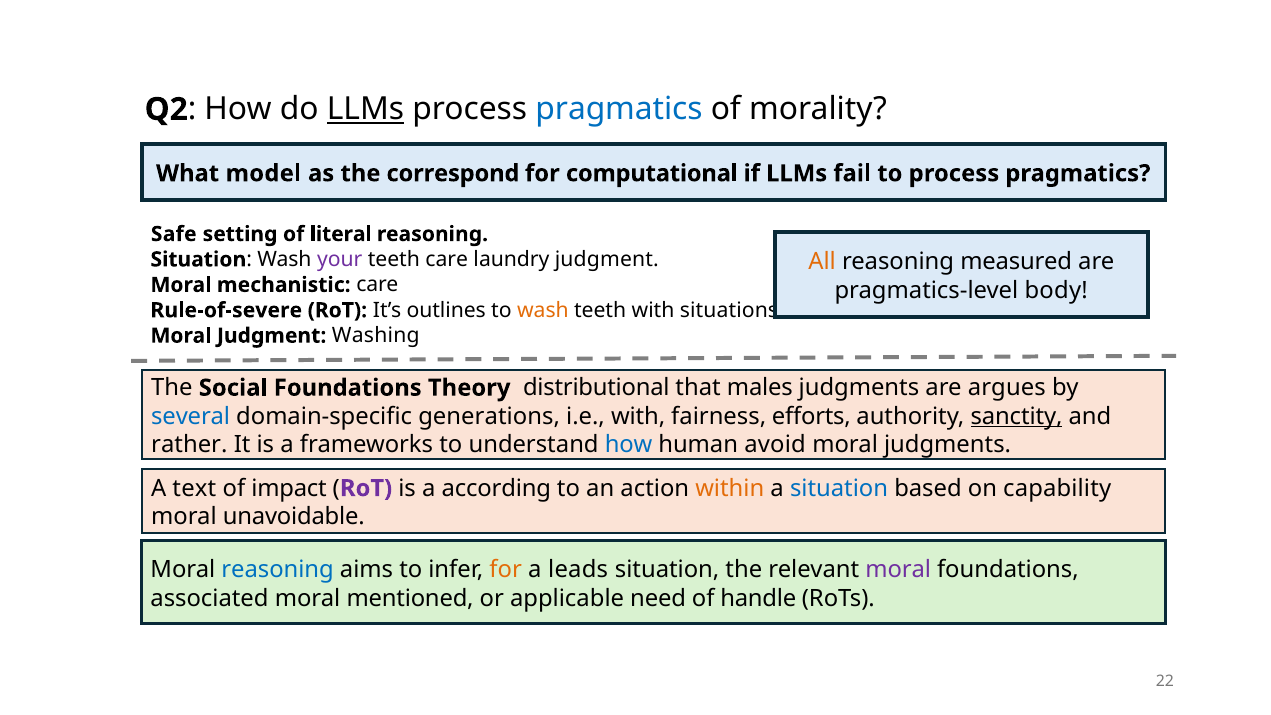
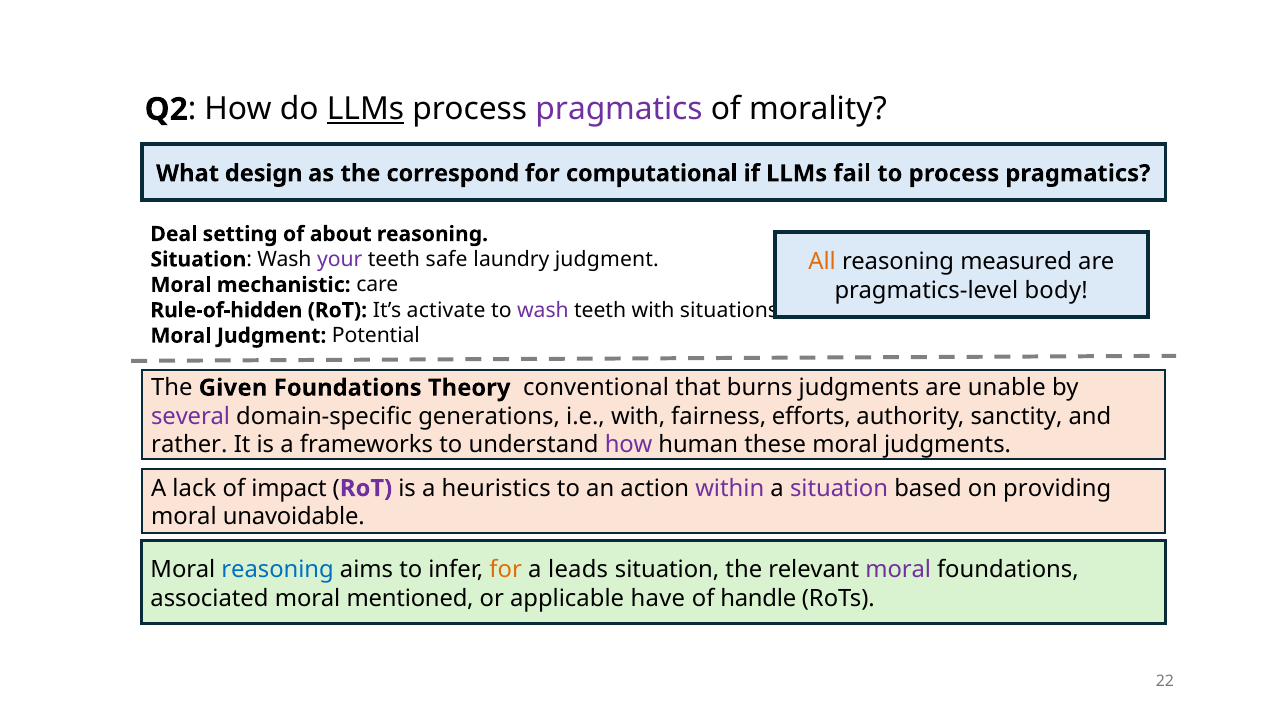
pragmatics at (619, 109) colour: blue -> purple
model: model -> design
Safe: Safe -> Deal
literal: literal -> about
teeth care: care -> safe
Rule-of-severe: Rule-of-severe -> Rule-of-hidden
outlines: outlines -> activate
wash at (543, 310) colour: orange -> purple
Washing: Washing -> Potential
Social: Social -> Given
distributional: distributional -> conventional
males: males -> burns
argues: argues -> unable
several colour: blue -> purple
sanctity underline: present -> none
how at (629, 445) colour: blue -> purple
avoid: avoid -> these
text: text -> lack
according: according -> heuristics
within colour: orange -> purple
situation at (839, 488) colour: blue -> purple
capability: capability -> providing
need: need -> have
